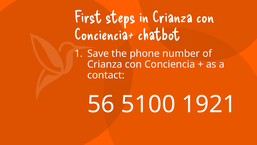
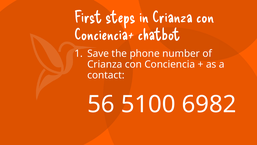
1921: 1921 -> 6982
